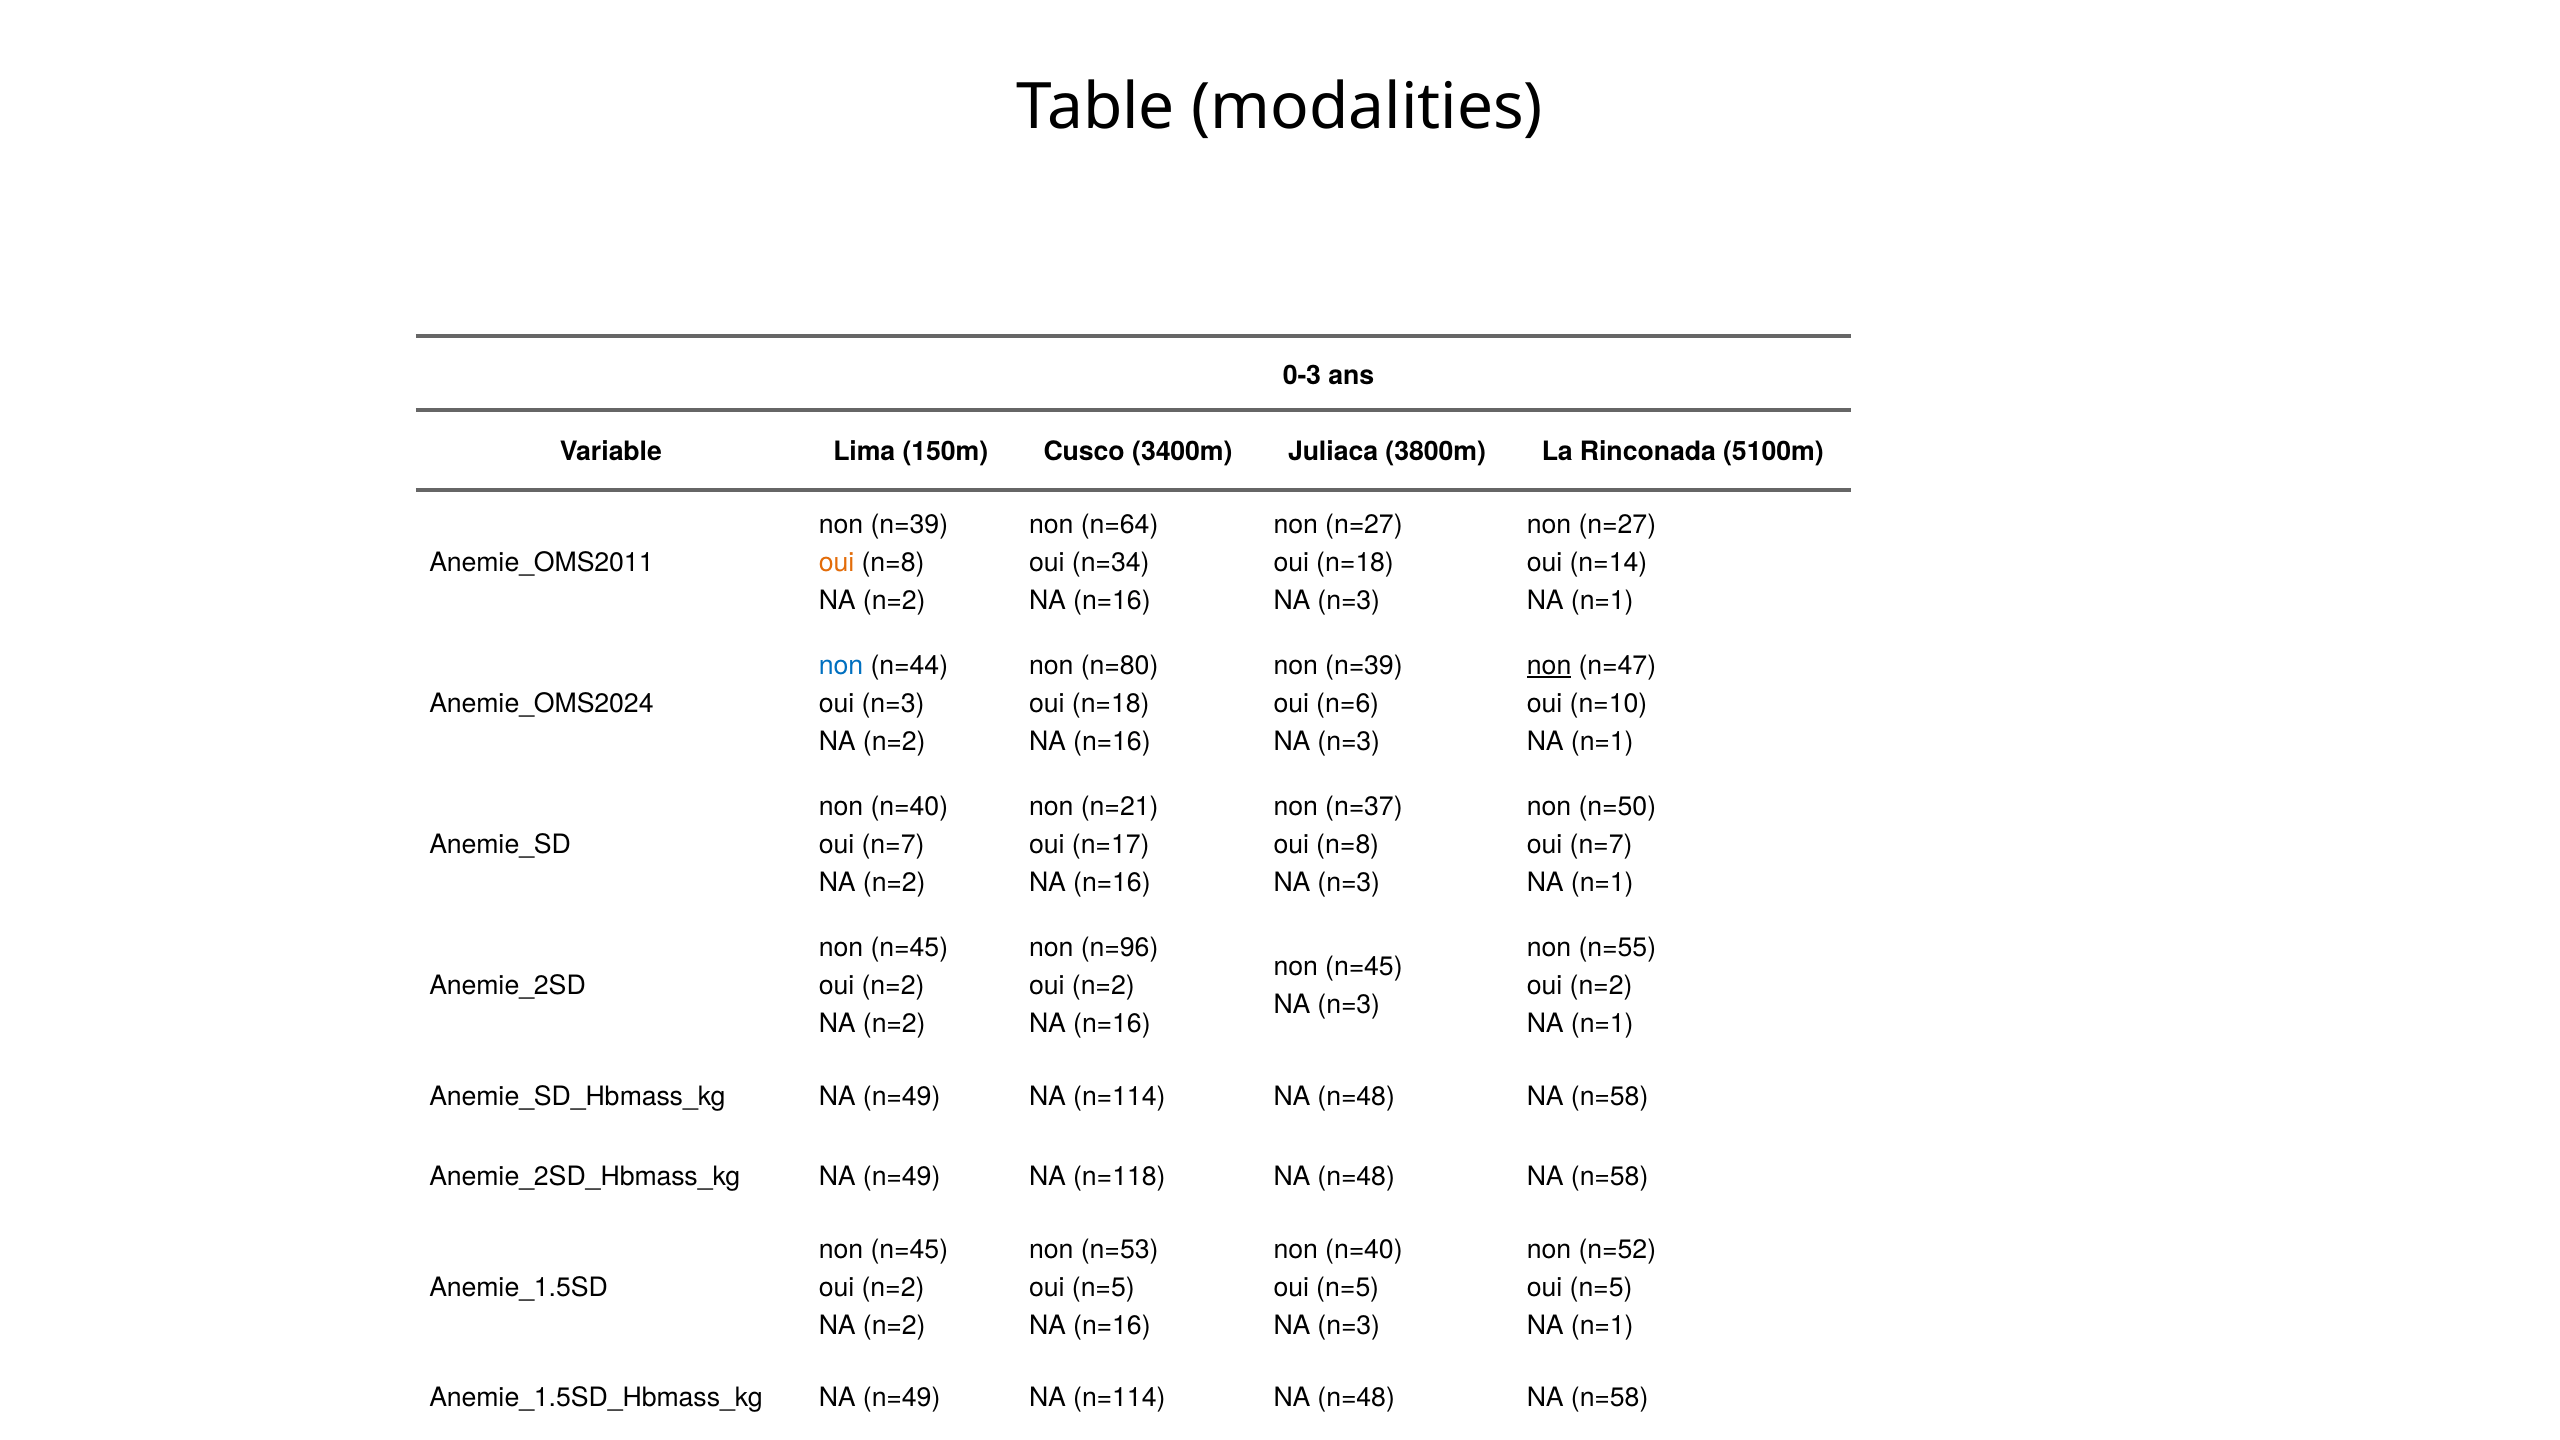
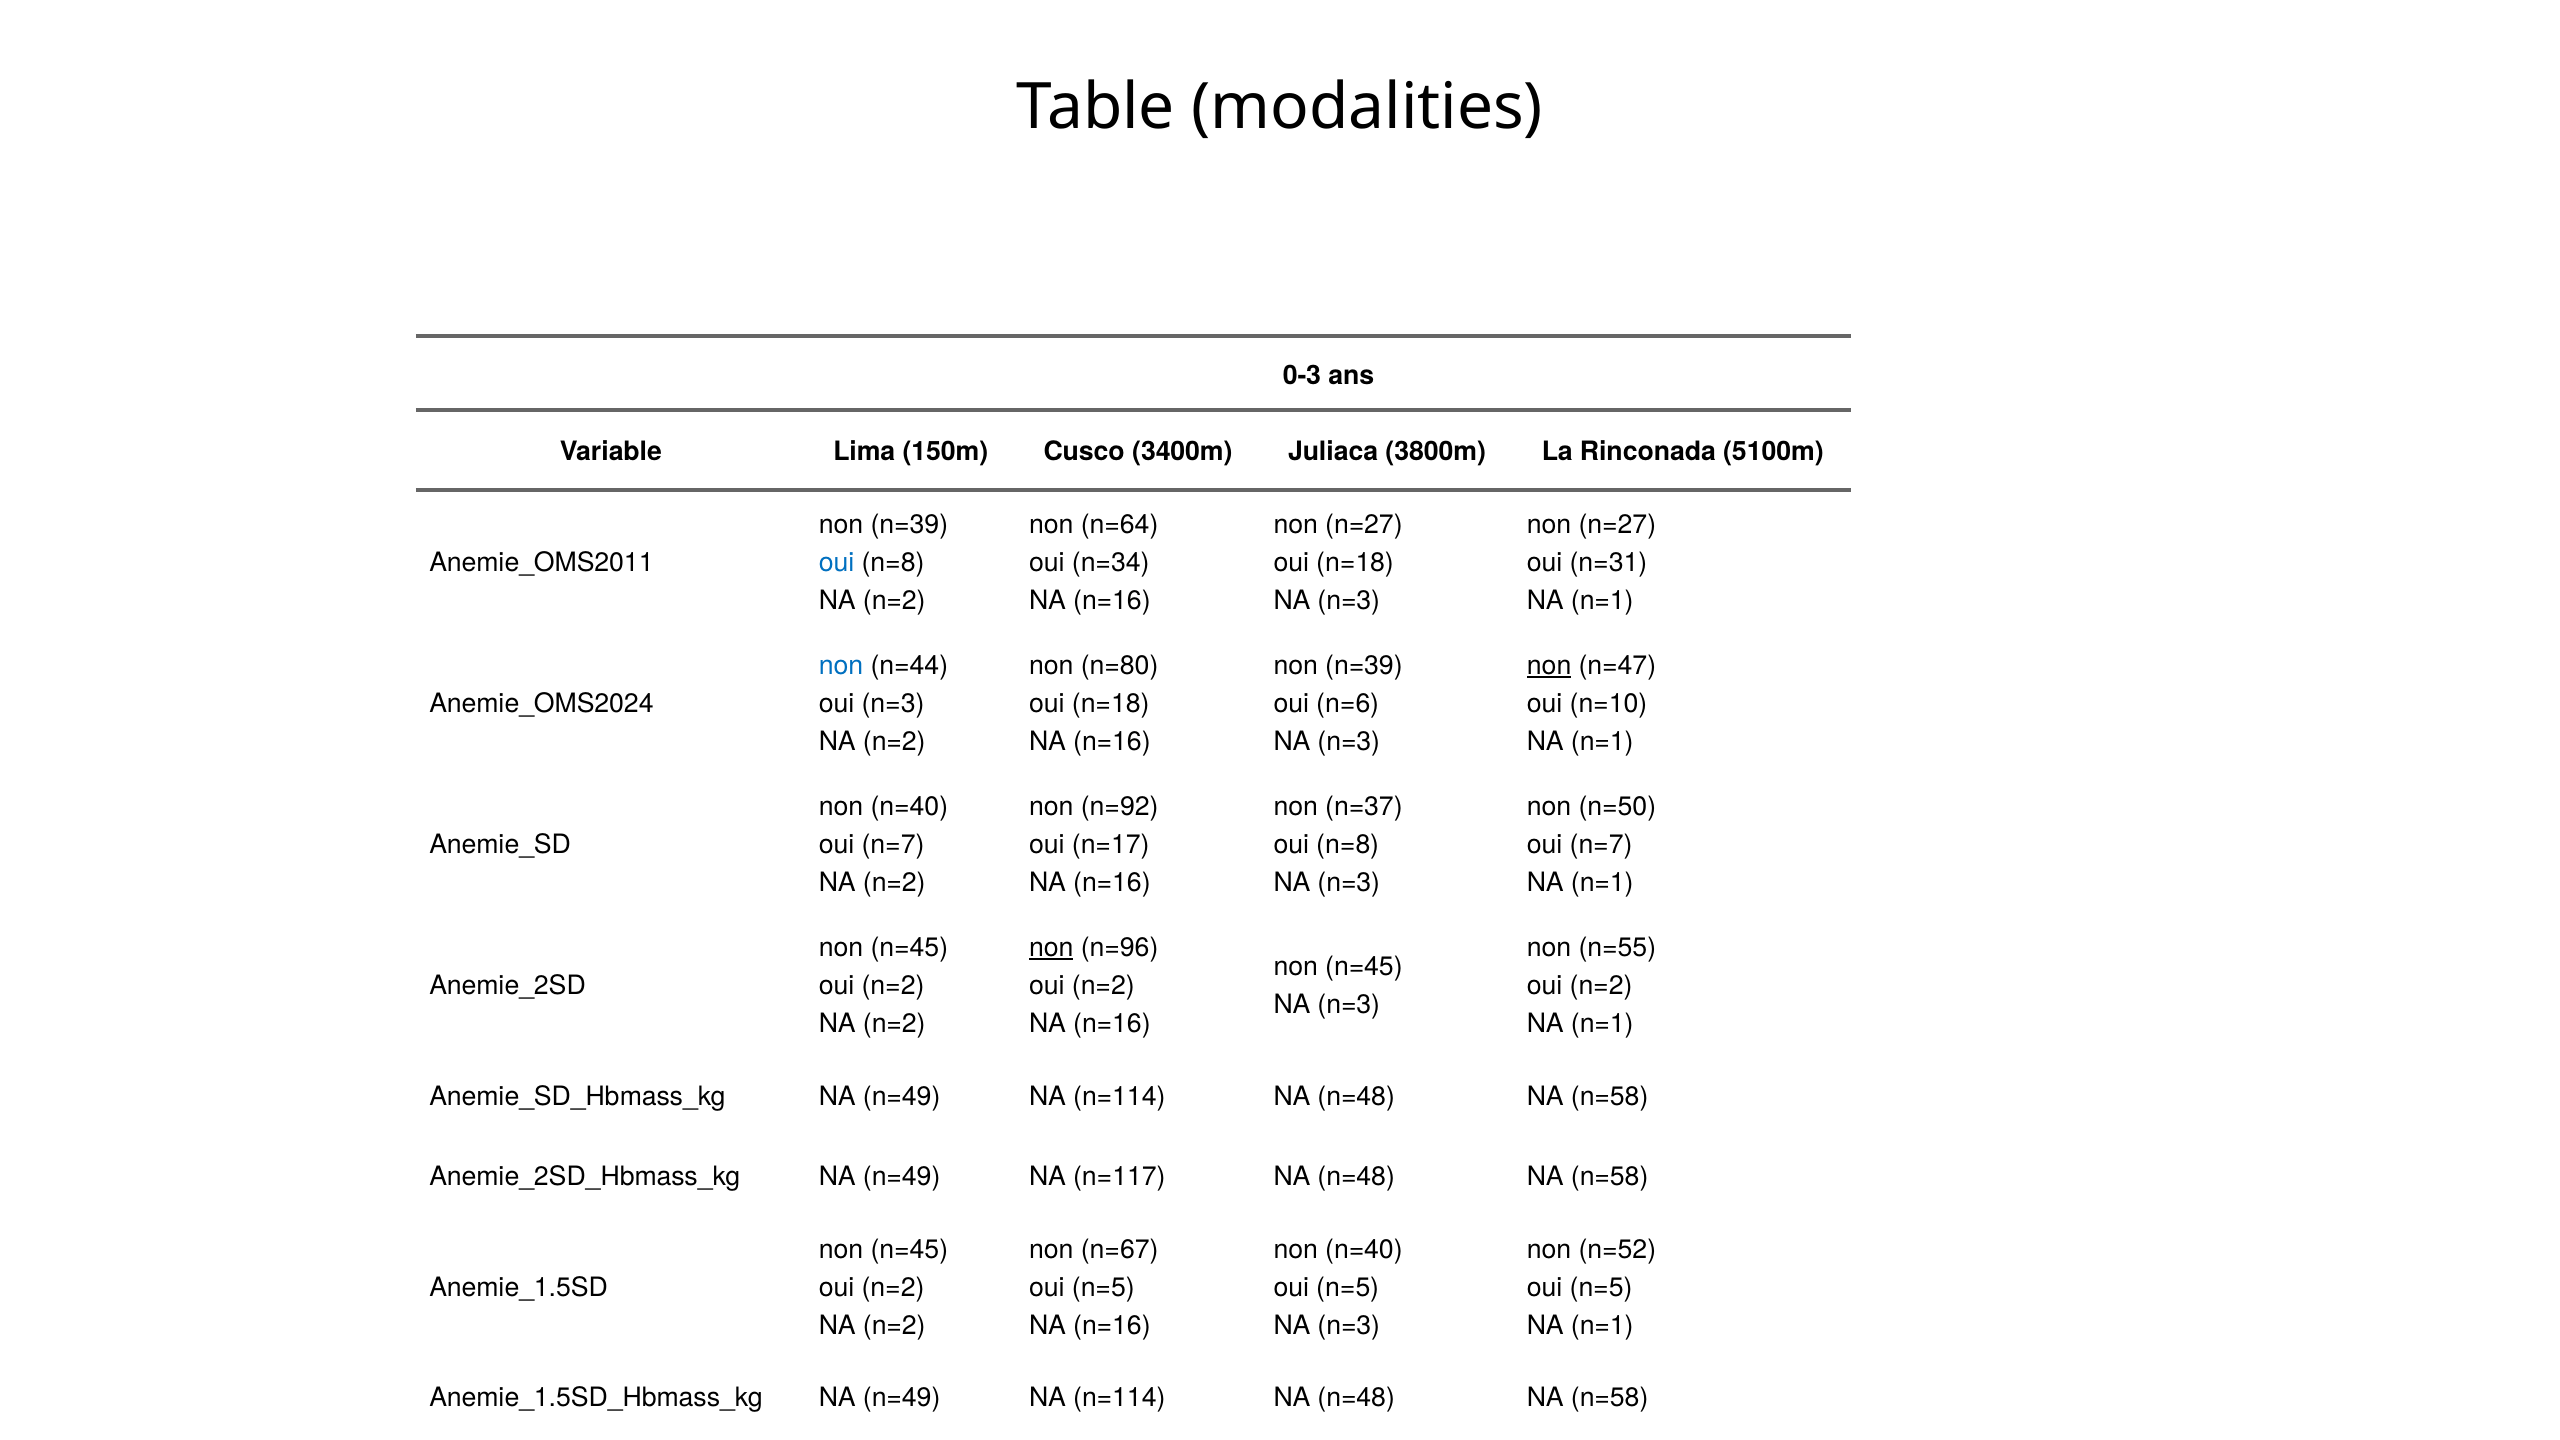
oui at (837, 563) colour: orange -> blue
n=14: n=14 -> n=31
n=21: n=21 -> n=92
non at (1051, 948) underline: none -> present
n=118: n=118 -> n=117
n=53: n=53 -> n=67
